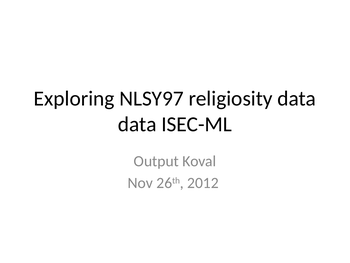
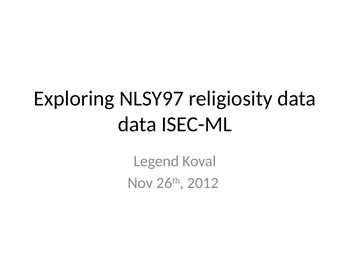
Output: Output -> Legend
